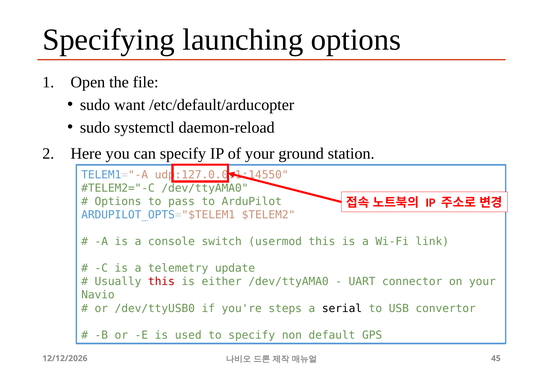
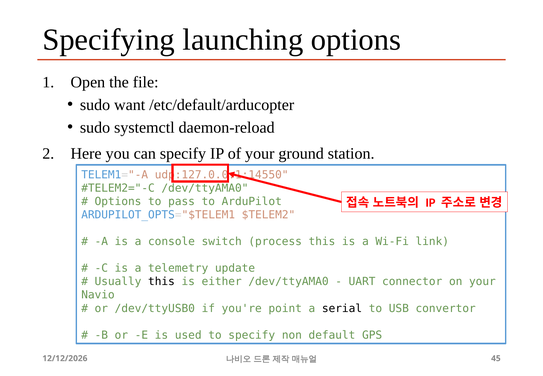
usermod: usermod -> process
this at (161, 282) colour: red -> black
steps: steps -> point
